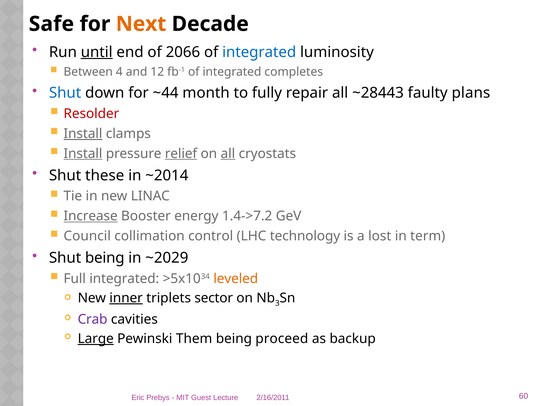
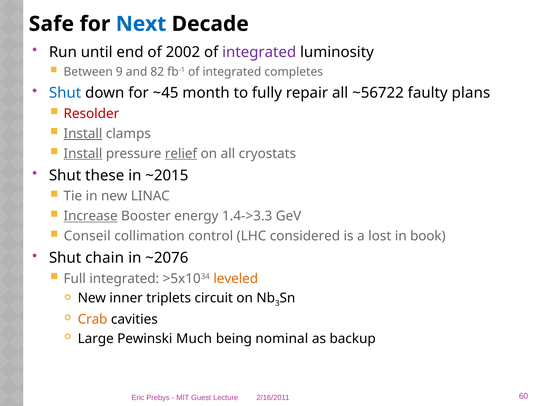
Next colour: orange -> blue
until underline: present -> none
2066: 2066 -> 2002
integrated at (259, 52) colour: blue -> purple
4: 4 -> 9
12: 12 -> 82
~44: ~44 -> ~45
~28443: ~28443 -> ~56722
all at (228, 154) underline: present -> none
~2014: ~2014 -> ~2015
1.4->7.2: 1.4->7.2 -> 1.4->3.3
Council: Council -> Conseil
technology: technology -> considered
term: term -> book
Shut being: being -> chain
~2029: ~2029 -> ~2076
inner underline: present -> none
sector: sector -> circuit
Crab colour: purple -> orange
Large underline: present -> none
Them: Them -> Much
proceed: proceed -> nominal
